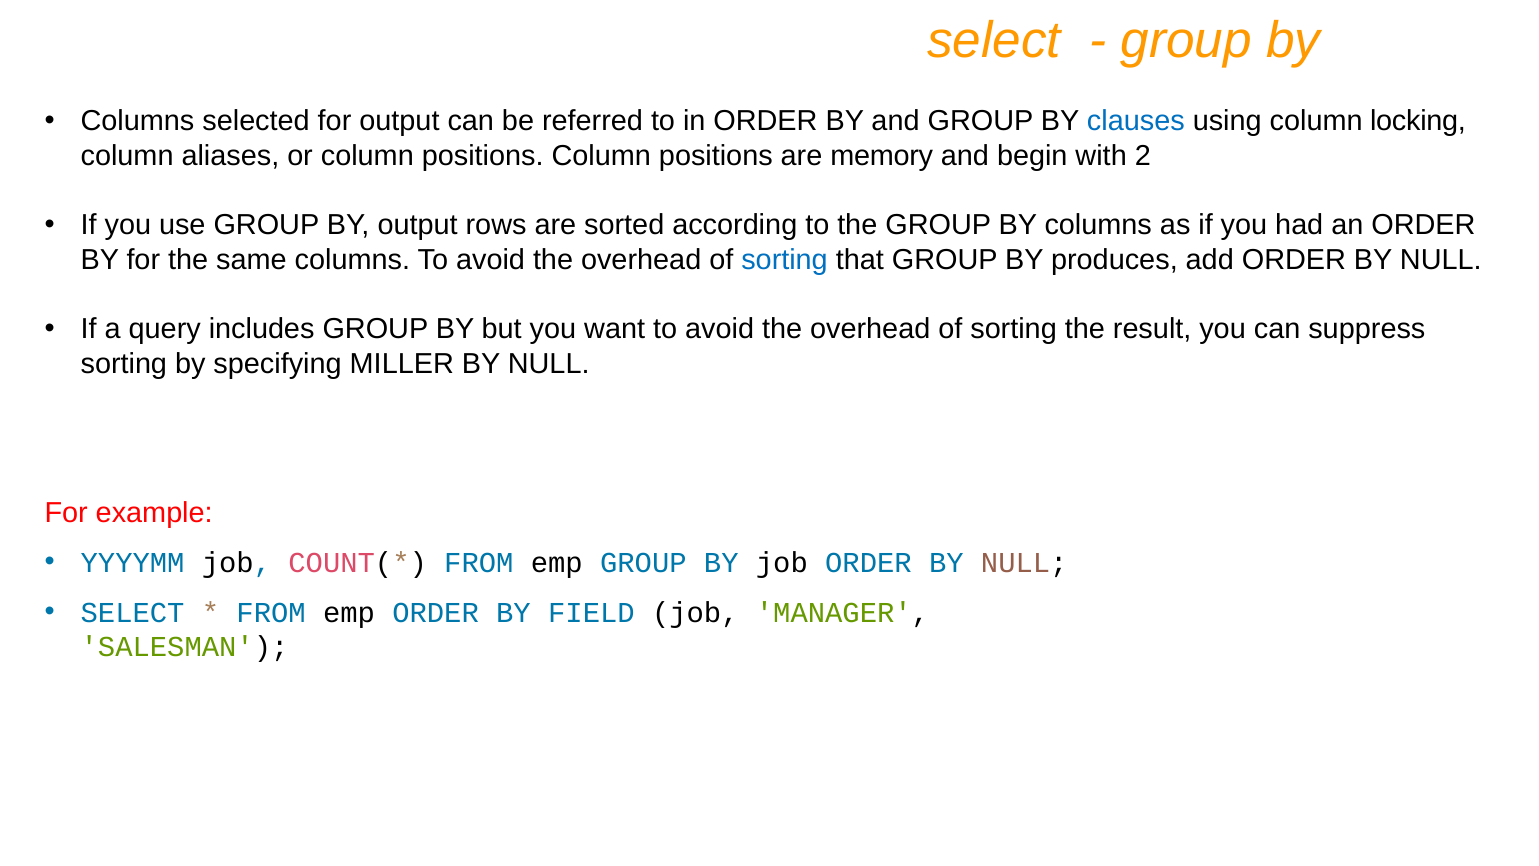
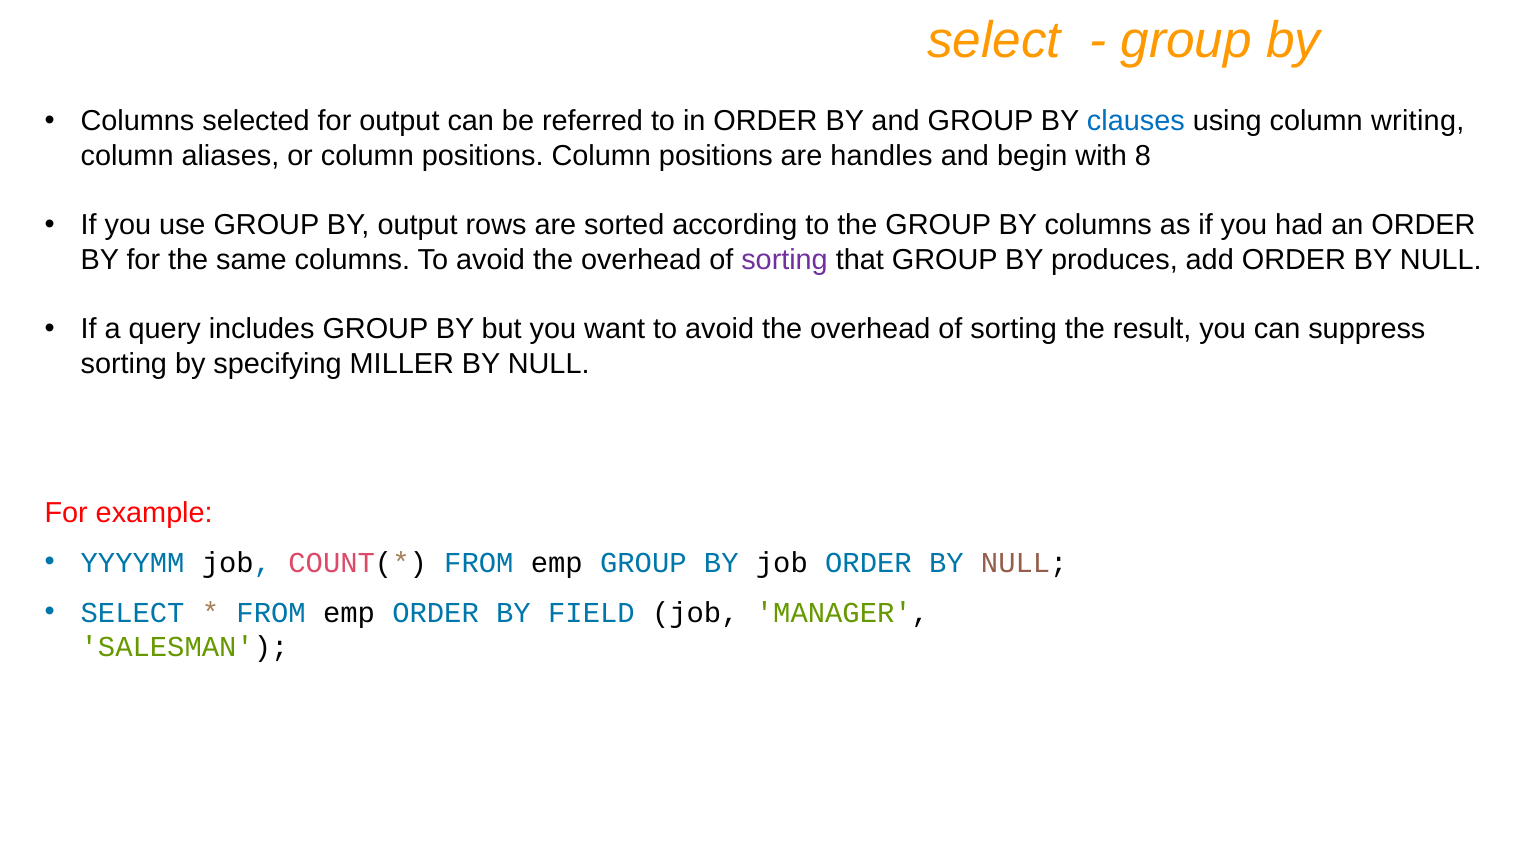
locking: locking -> writing
memory: memory -> handles
2: 2 -> 8
sorting at (785, 260) colour: blue -> purple
